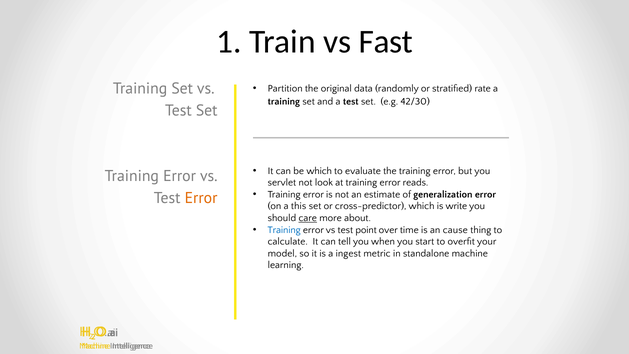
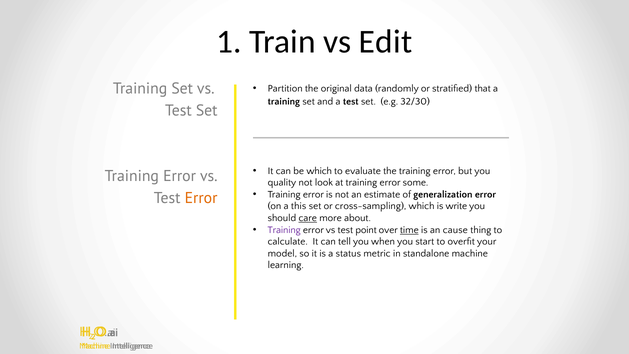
Fast: Fast -> Edit
rate: rate -> that
42/30: 42/30 -> 32/30
servlet: servlet -> quality
reads: reads -> some
cross-predictor: cross-predictor -> cross-sampling
Training at (284, 230) colour: blue -> purple
time underline: none -> present
ingest: ingest -> status
